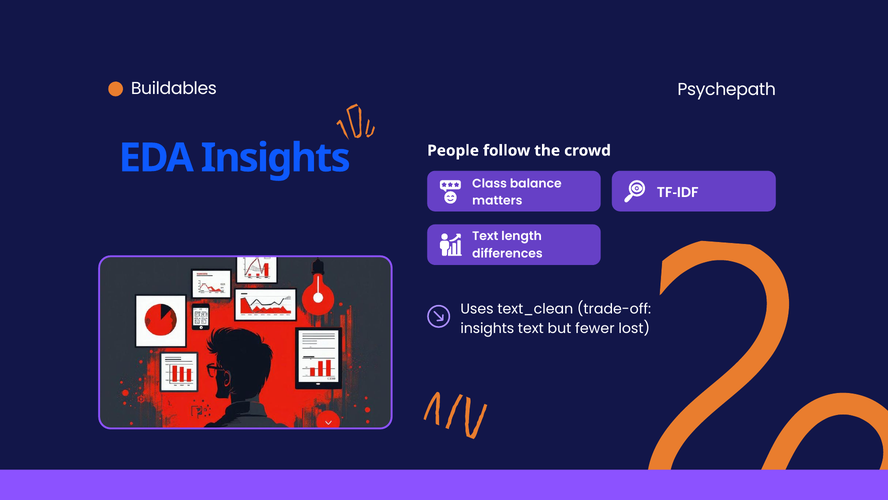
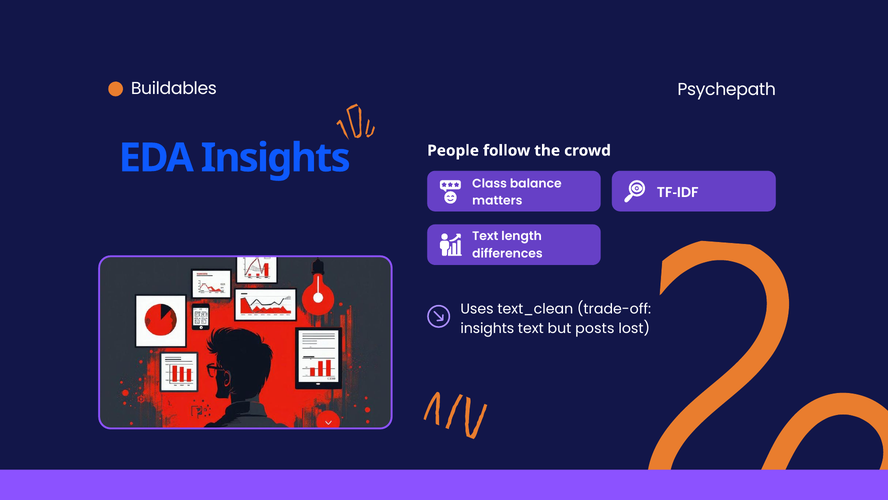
fewer: fewer -> posts
